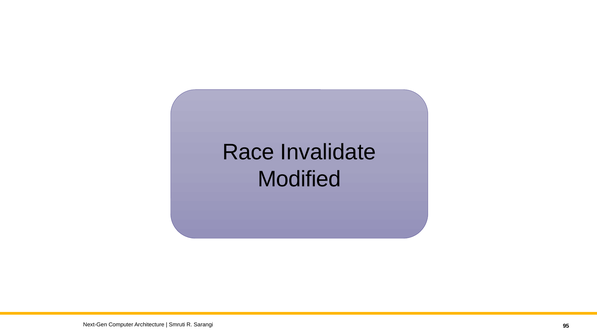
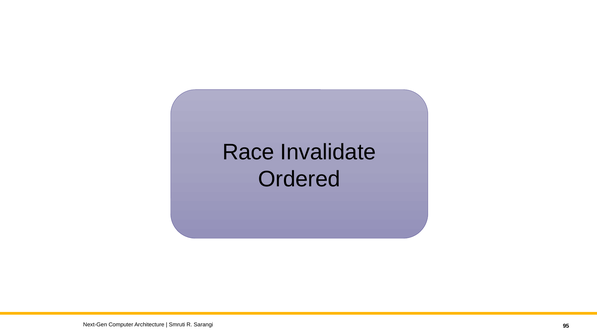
Modified: Modified -> Ordered
